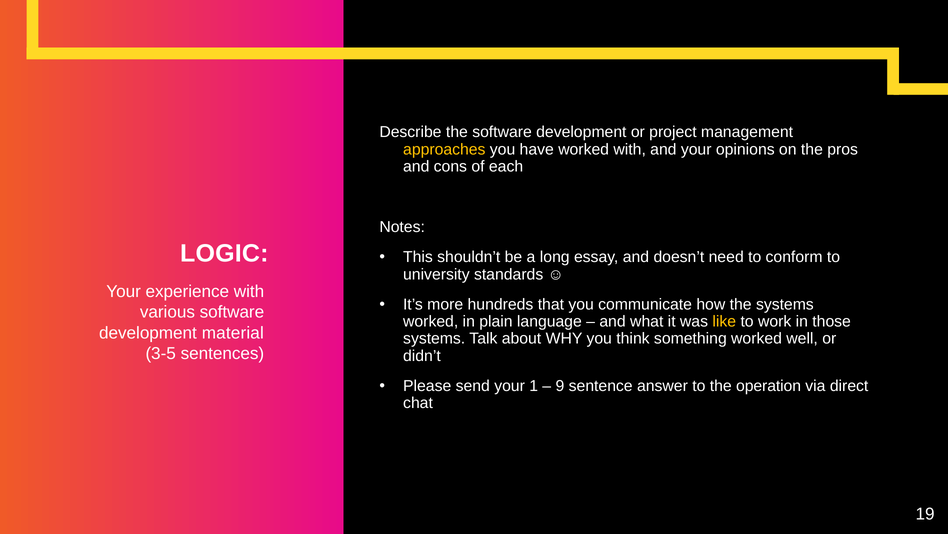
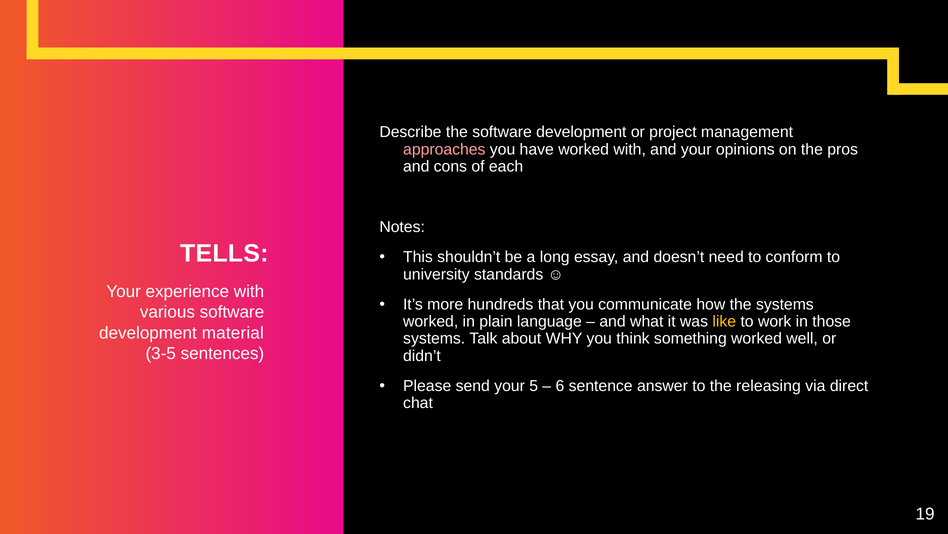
approaches colour: yellow -> pink
LOGIC: LOGIC -> TELLS
1: 1 -> 5
9: 9 -> 6
operation: operation -> releasing
